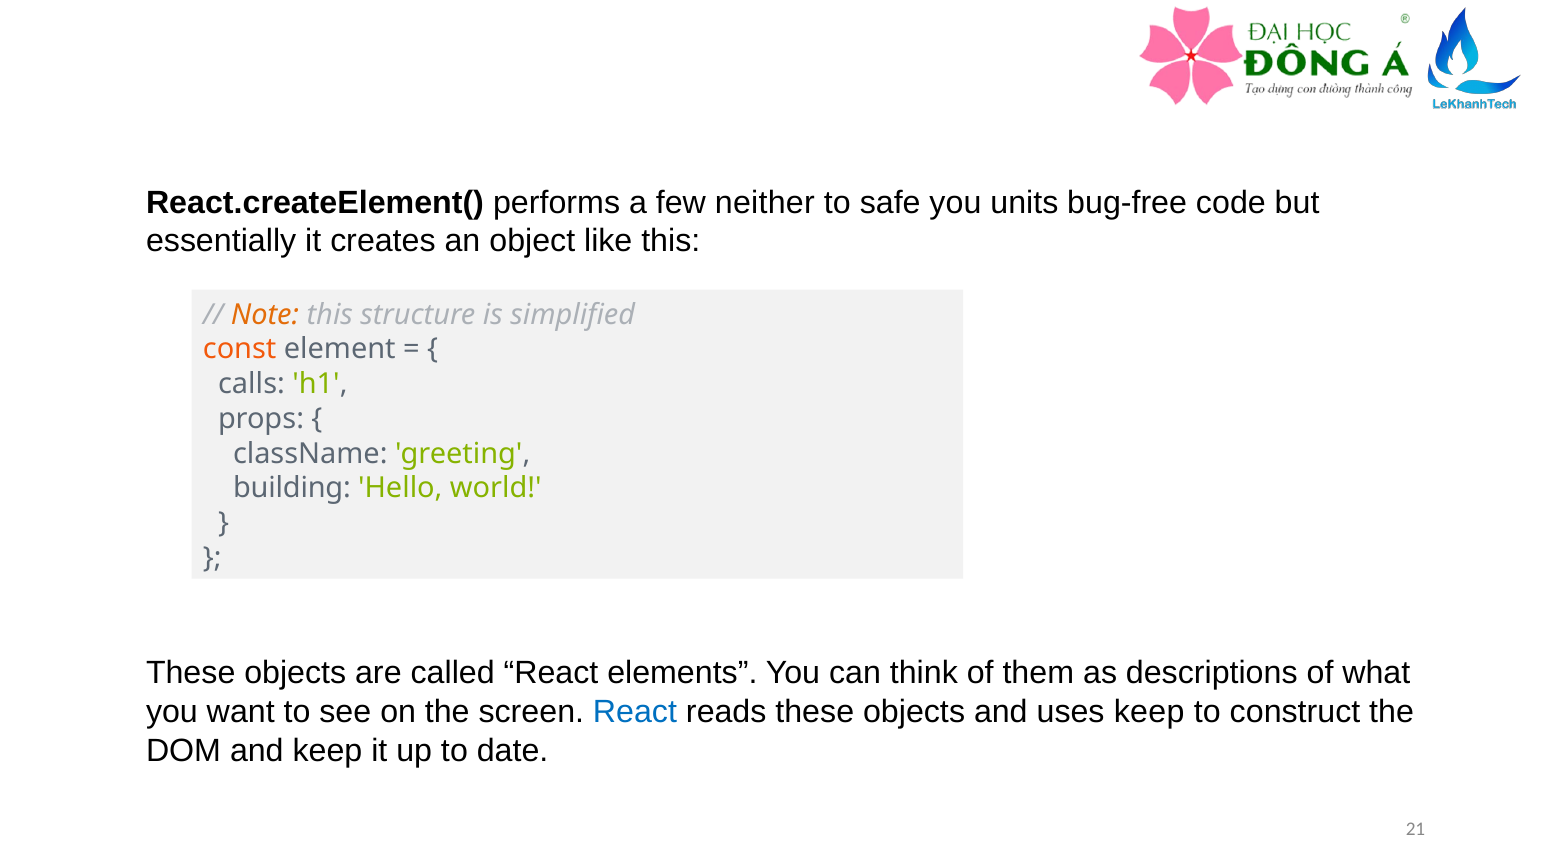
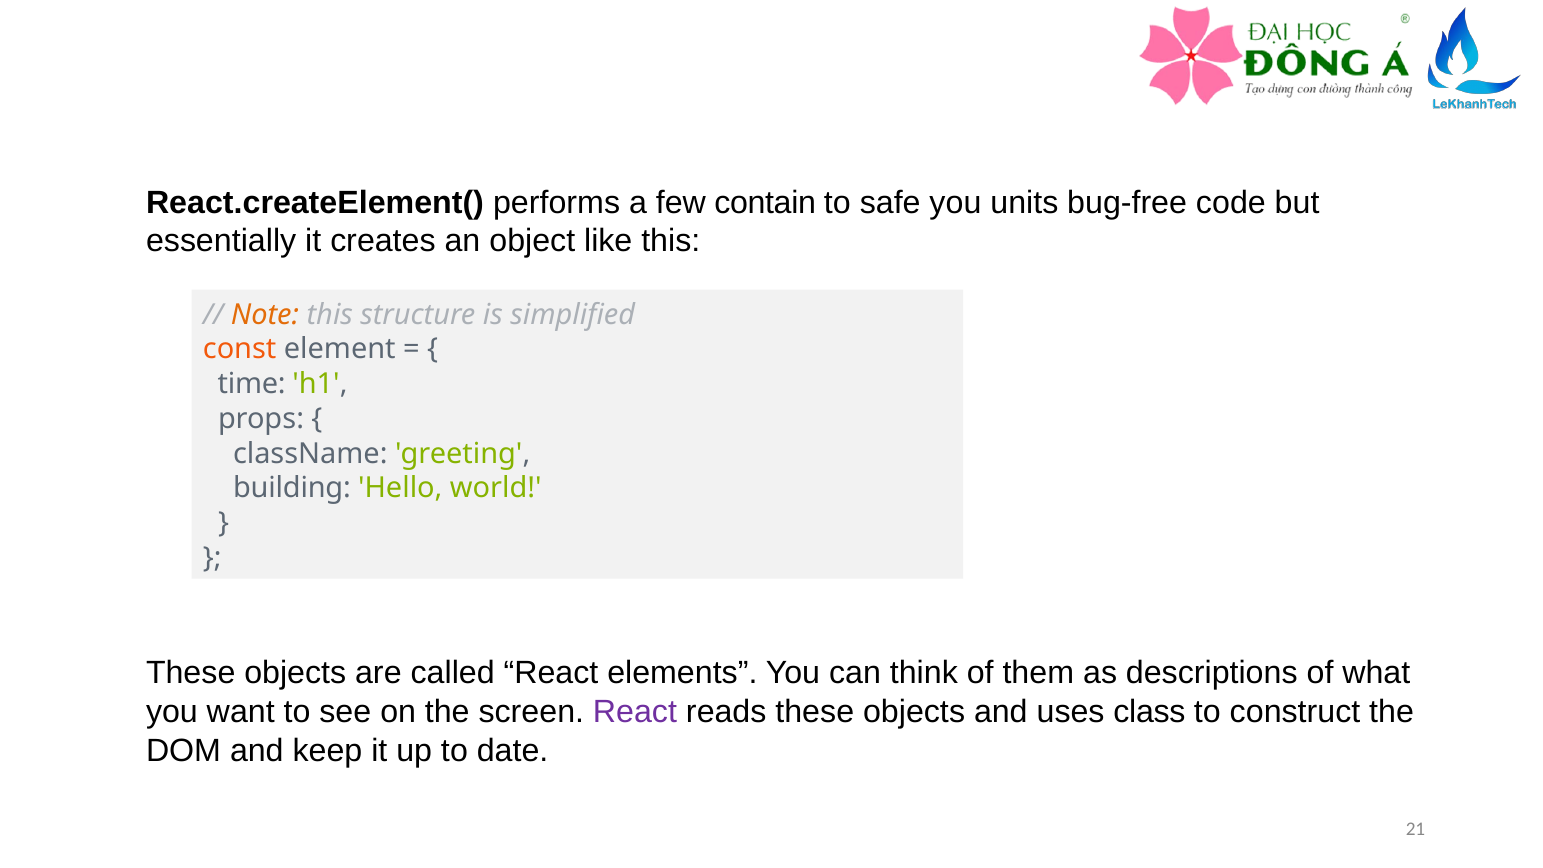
neither: neither -> contain
calls: calls -> time
React at (635, 712) colour: blue -> purple
uses keep: keep -> class
